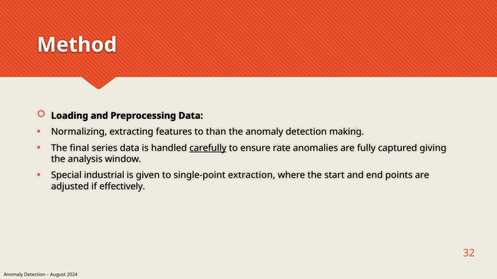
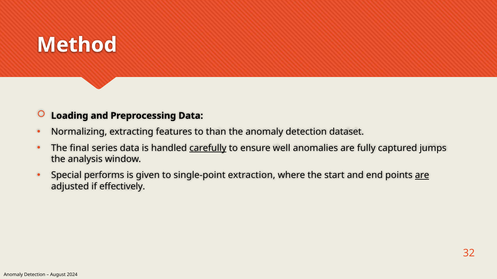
making: making -> dataset
rate: rate -> well
giving: giving -> jumps
industrial: industrial -> performs
are at (422, 176) underline: none -> present
